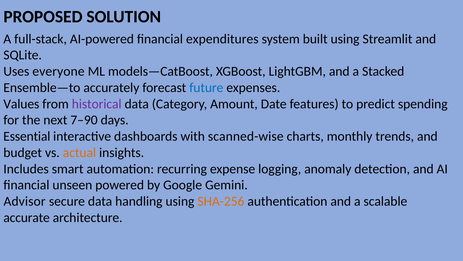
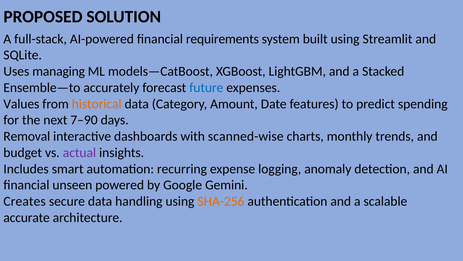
expenditures: expenditures -> requirements
everyone: everyone -> managing
historical colour: purple -> orange
Essential: Essential -> Removal
actual colour: orange -> purple
Advisor: Advisor -> Creates
